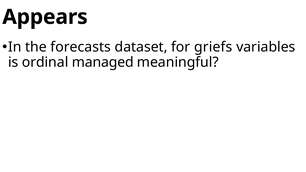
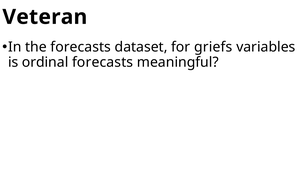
Appears: Appears -> Veteran
ordinal managed: managed -> forecasts
